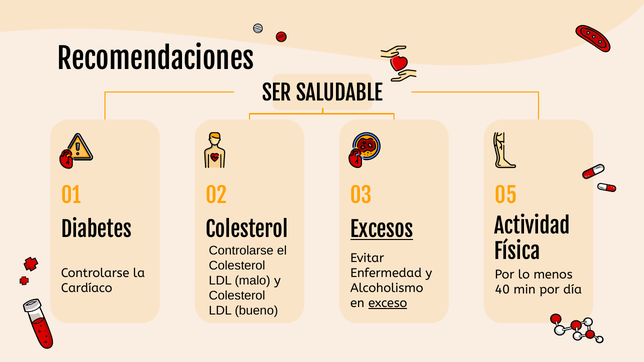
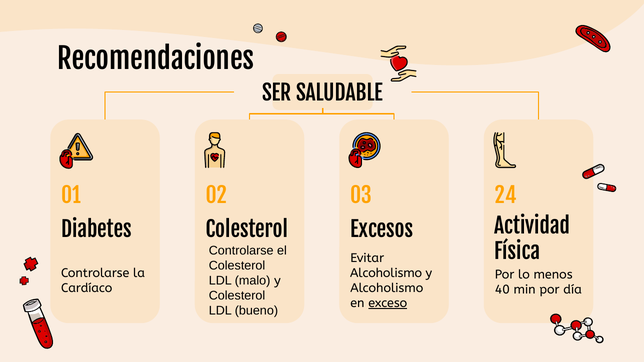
05: 05 -> 24
Excesos underline: present -> none
Enfermedad at (386, 273): Enfermedad -> Alcoholismo
